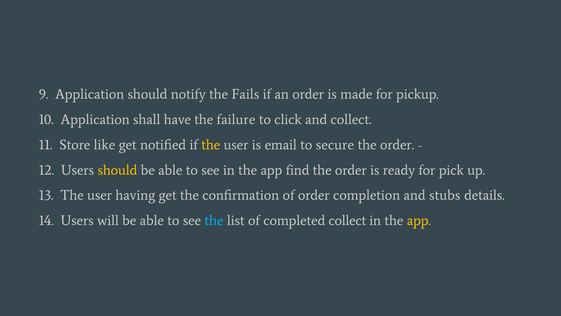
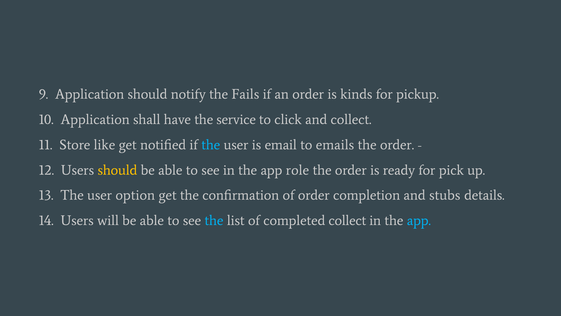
made: made -> kinds
failure: failure -> service
the at (211, 145) colour: yellow -> light blue
secure: secure -> emails
find: find -> role
having: having -> option
app at (419, 220) colour: yellow -> light blue
